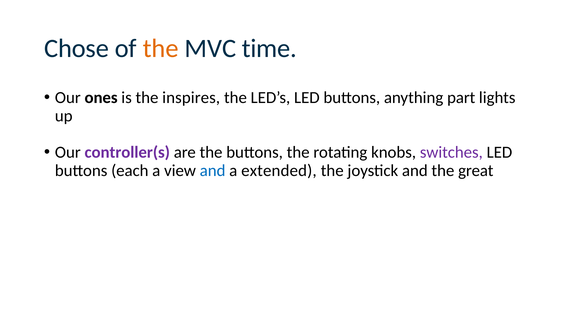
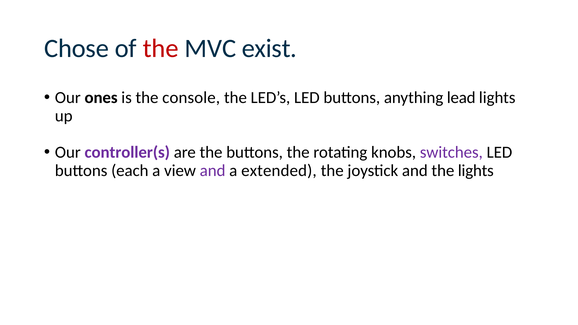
the at (161, 49) colour: orange -> red
time: time -> exist
inspires: inspires -> console
part: part -> lead
and at (213, 171) colour: blue -> purple
the great: great -> lights
